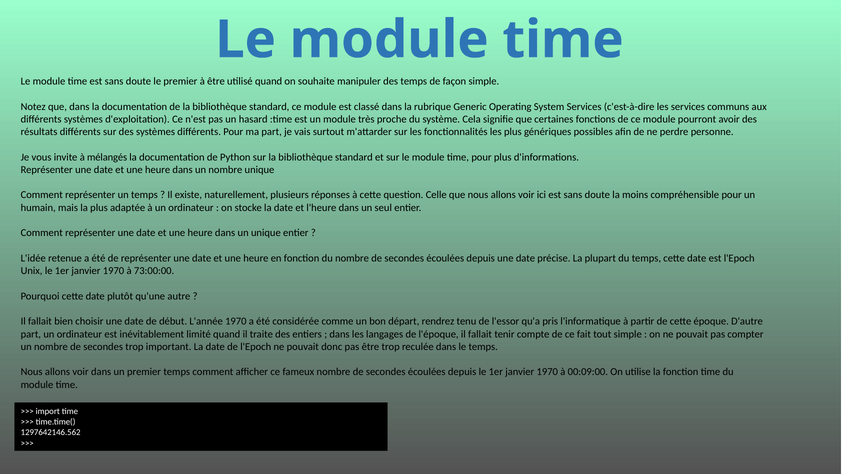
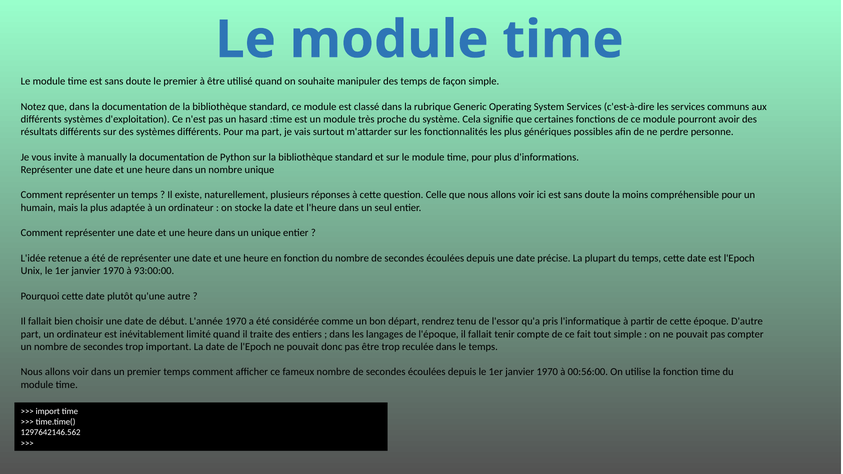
mélangés: mélangés -> manually
73:00:00: 73:00:00 -> 93:00:00
00:09:00: 00:09:00 -> 00:56:00
